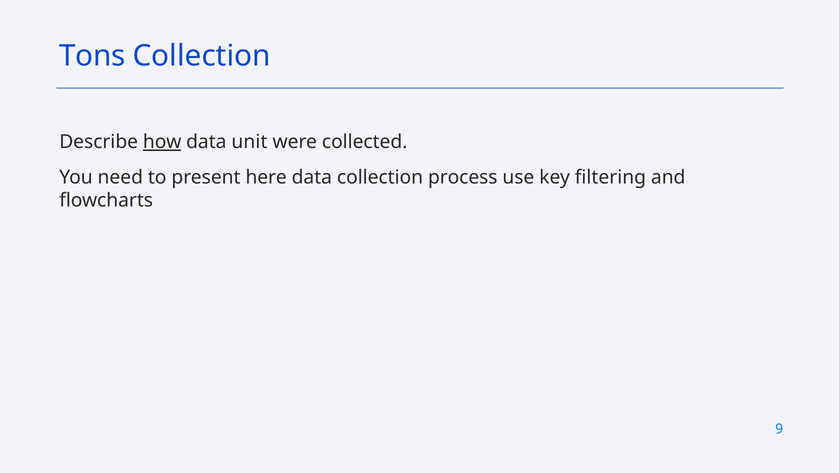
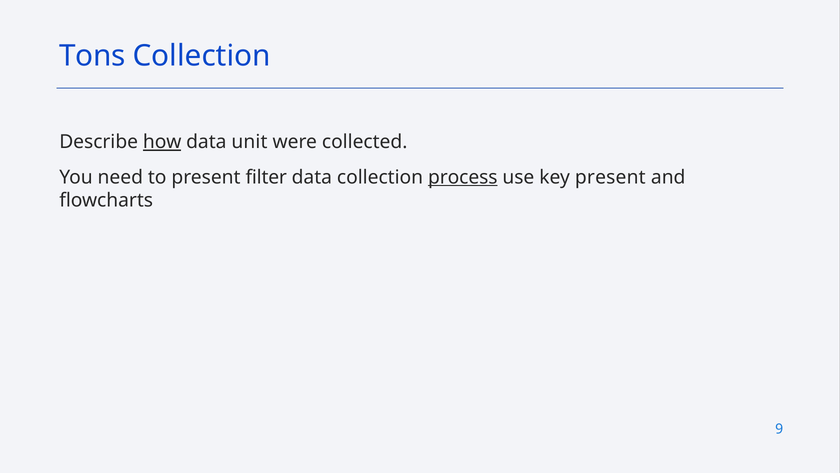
here: here -> filter
process underline: none -> present
key filtering: filtering -> present
